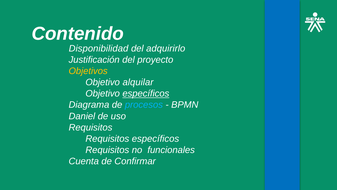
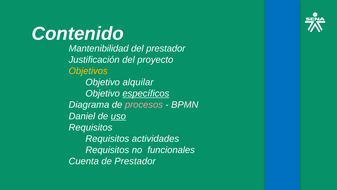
Disponibilidad: Disponibilidad -> Mantenibilidad
del adquirirlo: adquirirlo -> prestador
procesos colour: light blue -> pink
uso underline: none -> present
Requisitos específicos: específicos -> actividades
de Confirmar: Confirmar -> Prestador
